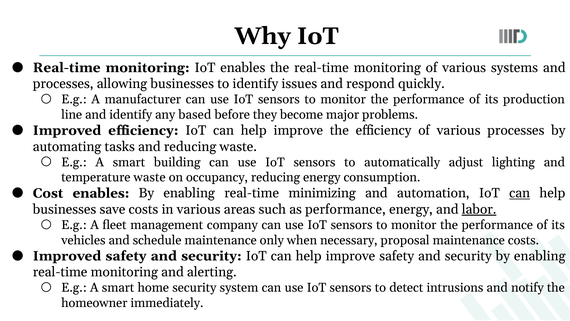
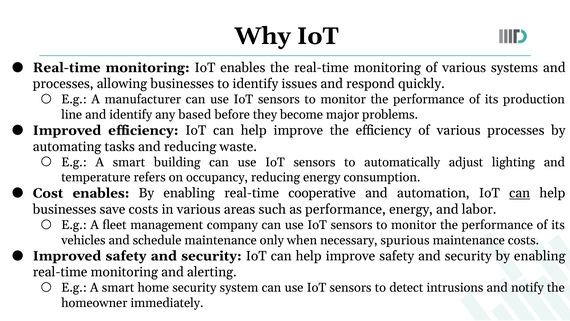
temperature waste: waste -> refers
minimizing: minimizing -> cooperative
labor underline: present -> none
proposal: proposal -> spurious
